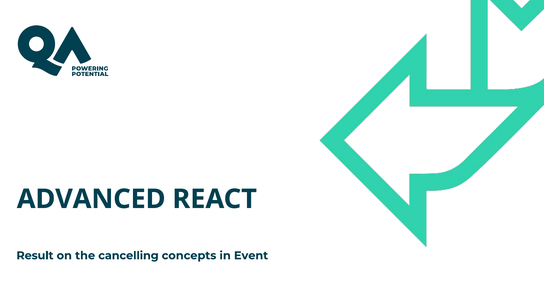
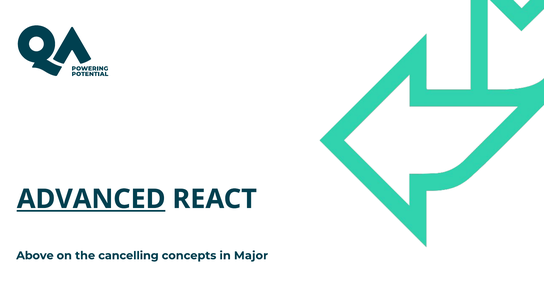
ADVANCED underline: none -> present
Result: Result -> Above
Event: Event -> Major
